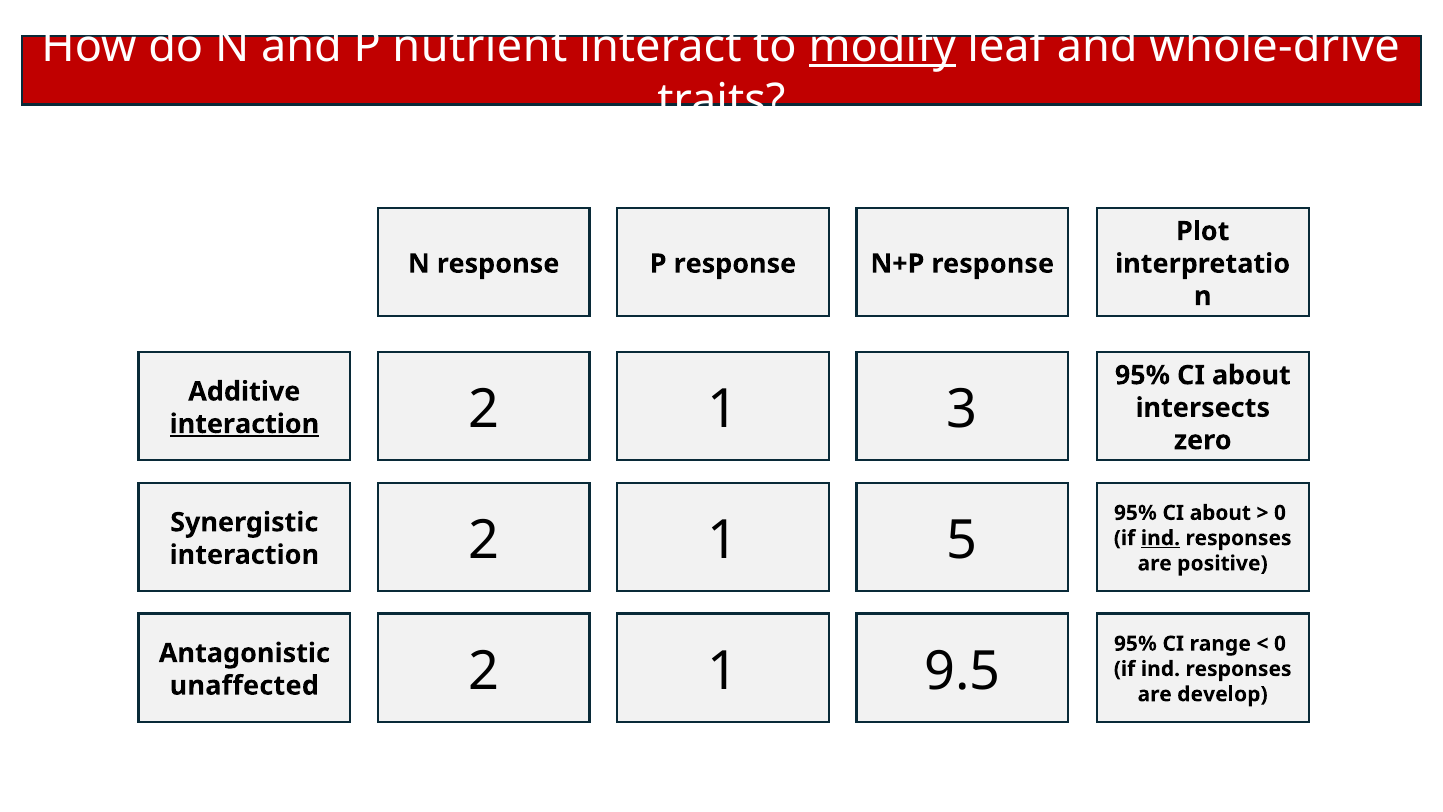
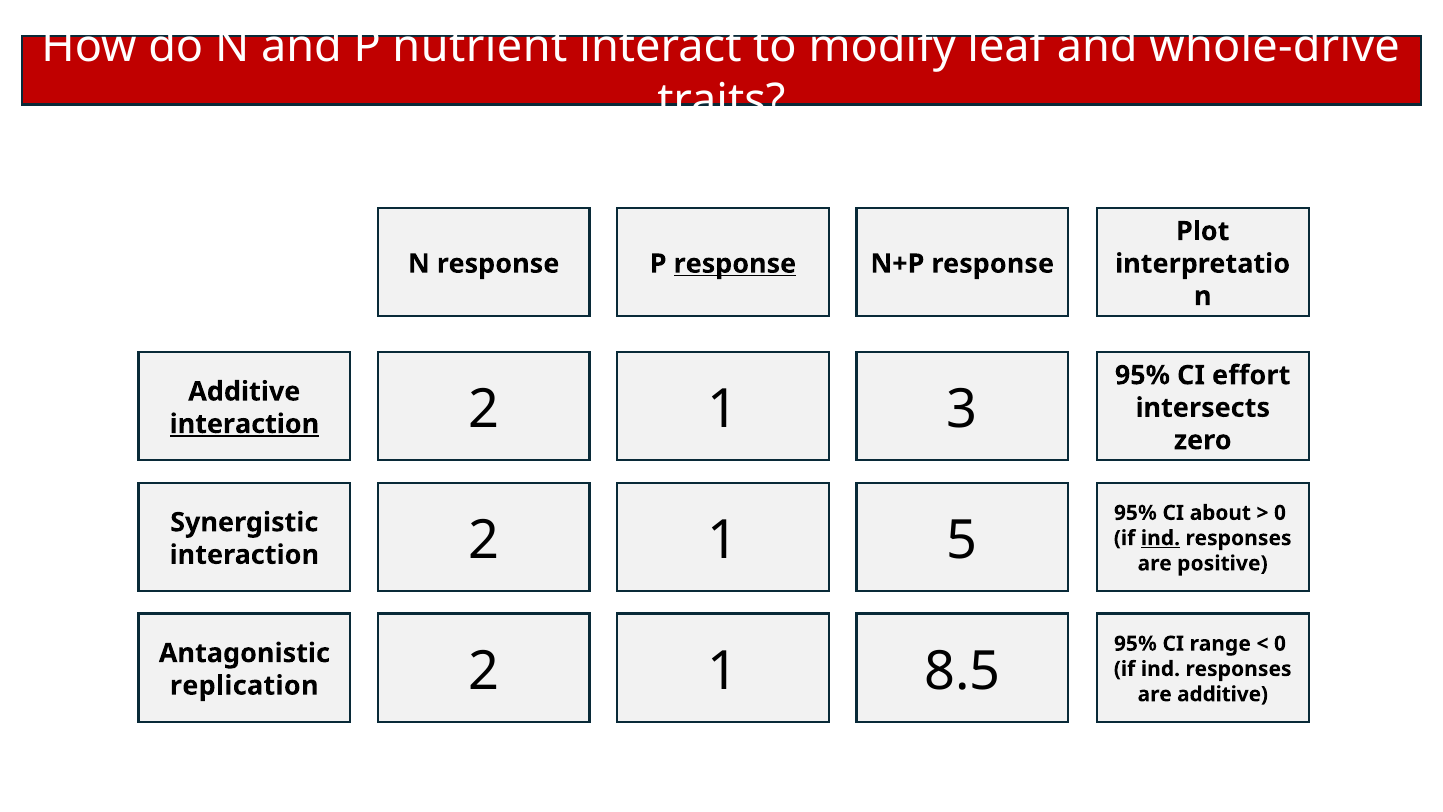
modify underline: present -> none
response at (735, 264) underline: none -> present
about at (1251, 375): about -> effort
9.5: 9.5 -> 8.5
unaffected: unaffected -> replication
are develop: develop -> additive
